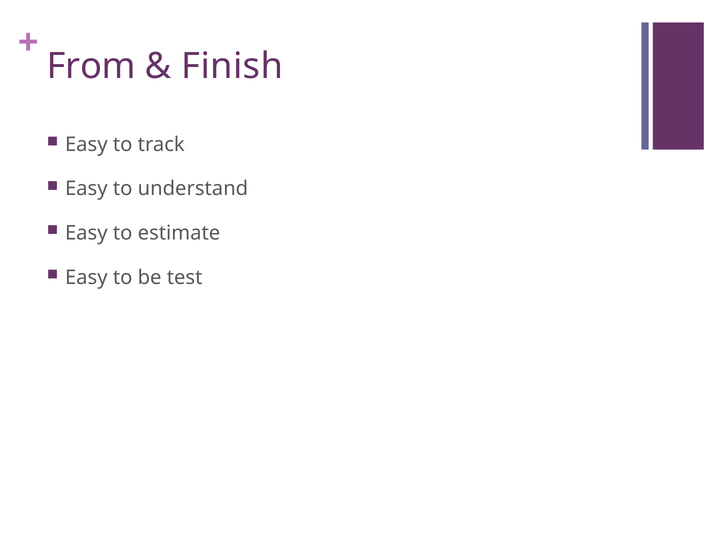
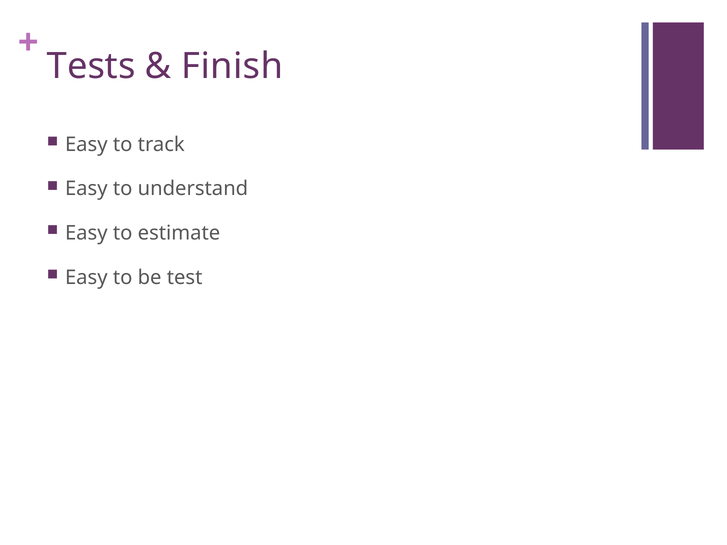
From: From -> Tests
